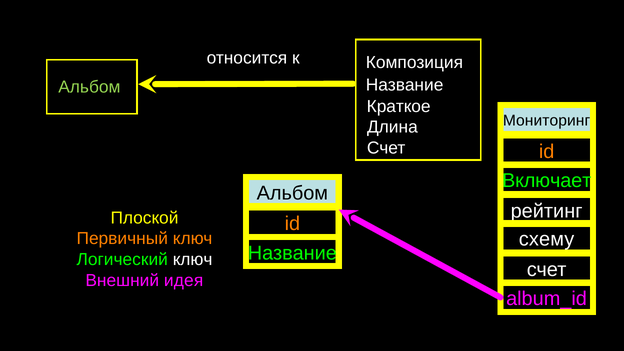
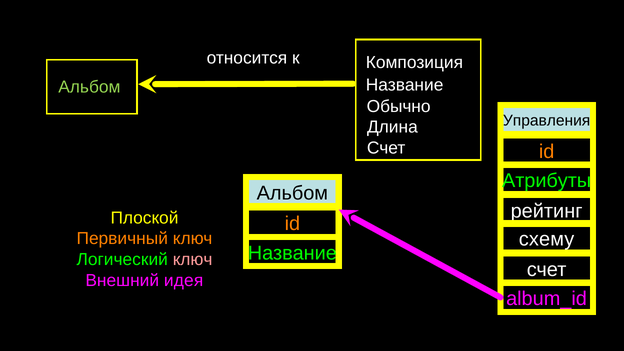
Краткое: Краткое -> Обычно
Мониторинг: Мониторинг -> Управления
Включает: Включает -> Атрибуты
ключ at (193, 260) colour: white -> pink
